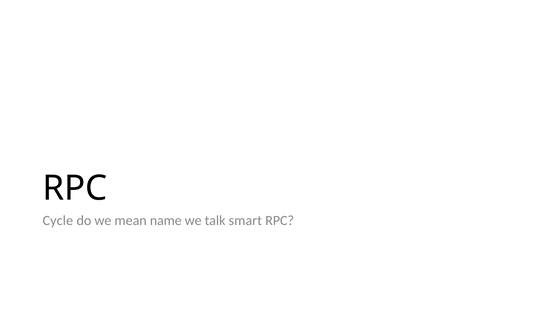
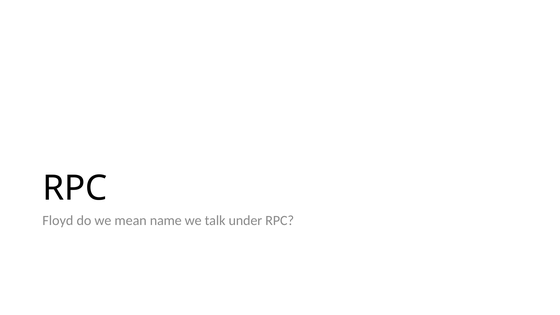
Cycle: Cycle -> Floyd
smart: smart -> under
